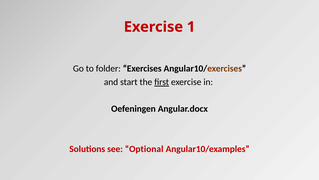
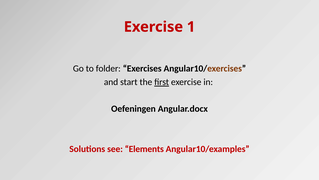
Optional: Optional -> Elements
